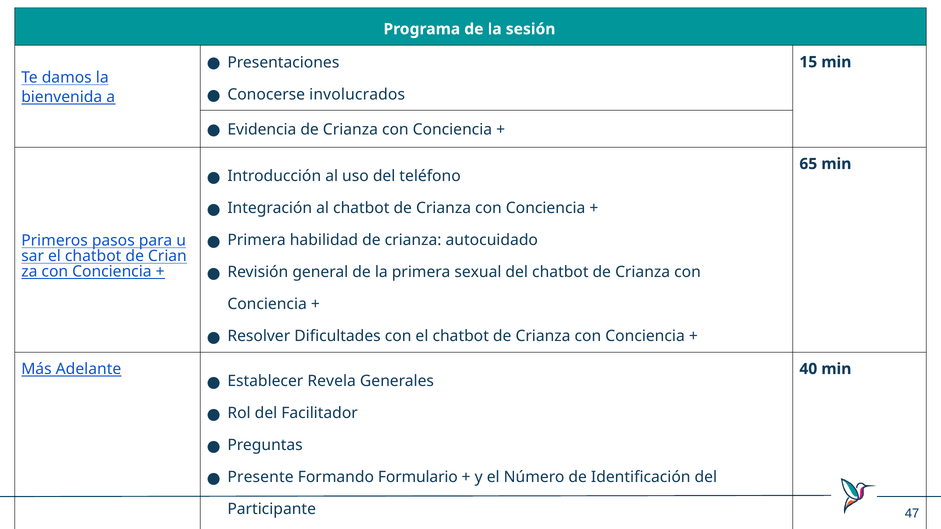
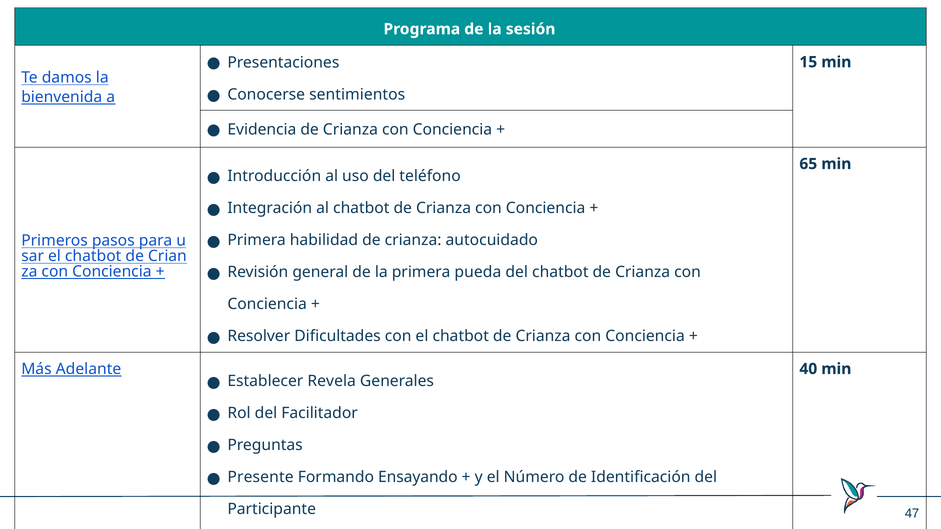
involucrados: involucrados -> sentimientos
sexual: sexual -> pueda
Formulario: Formulario -> Ensayando
